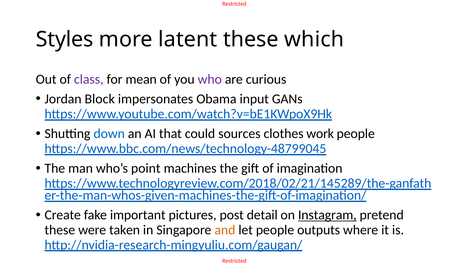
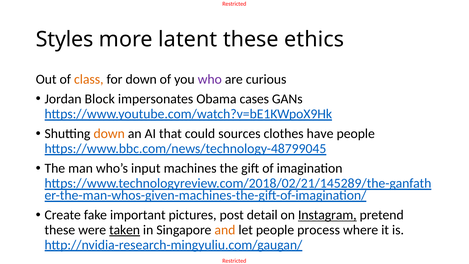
which: which -> ethics
class colour: purple -> orange
for mean: mean -> down
input: input -> cases
down at (109, 134) colour: blue -> orange
work: work -> have
point: point -> input
taken underline: none -> present
outputs: outputs -> process
